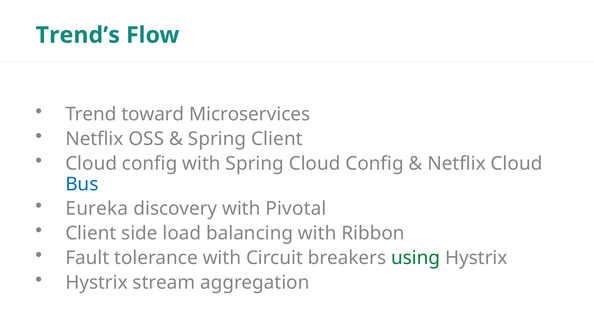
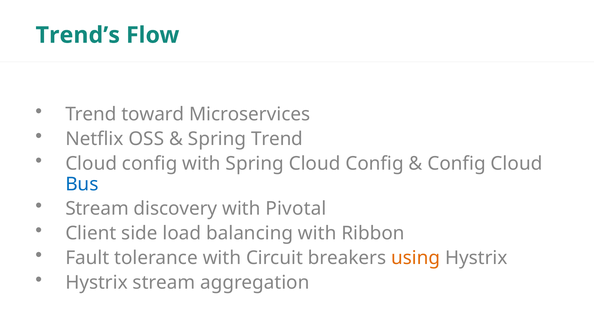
Spring Client: Client -> Trend
Netflix at (457, 164): Netflix -> Config
Eureka at (97, 209): Eureka -> Stream
using colour: green -> orange
